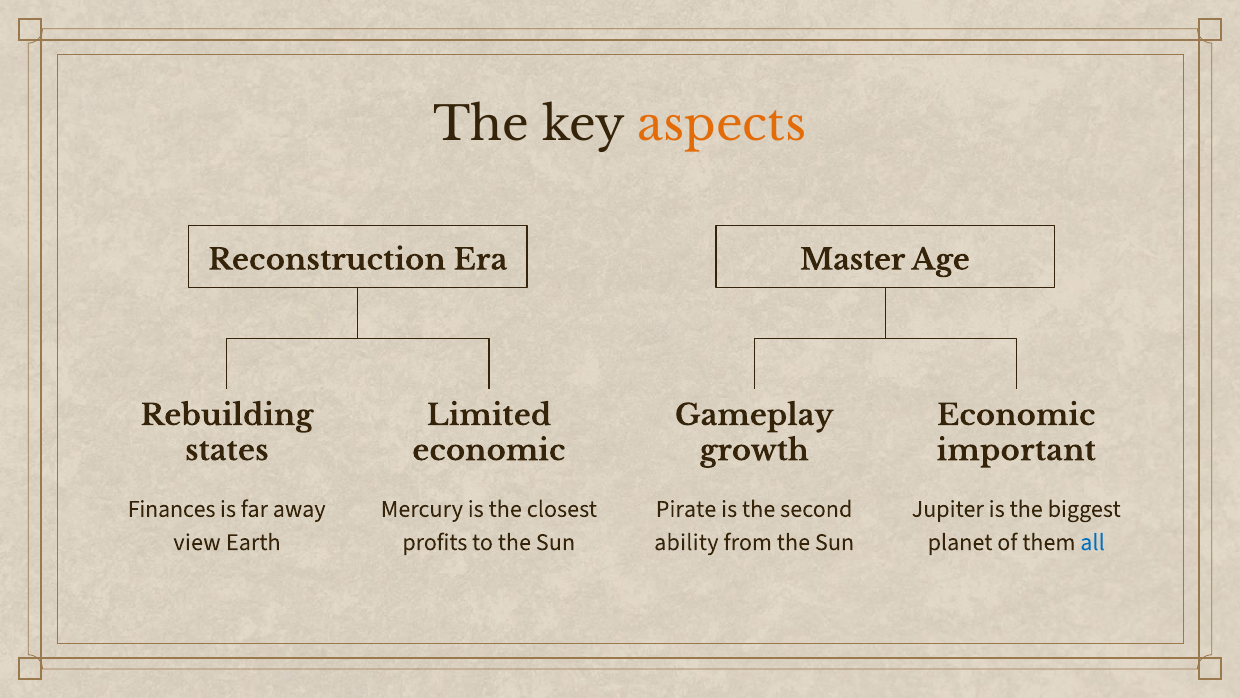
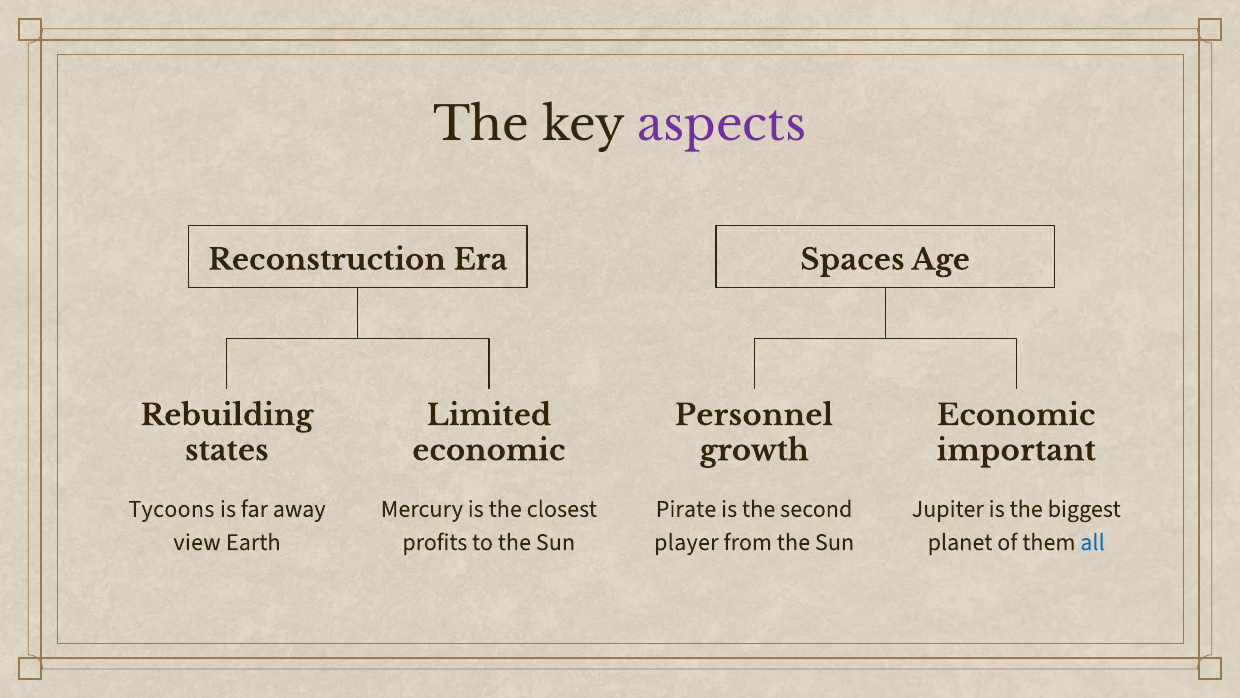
aspects colour: orange -> purple
Master: Master -> Spaces
Gameplay: Gameplay -> Personnel
Finances: Finances -> Tycoons
ability: ability -> player
